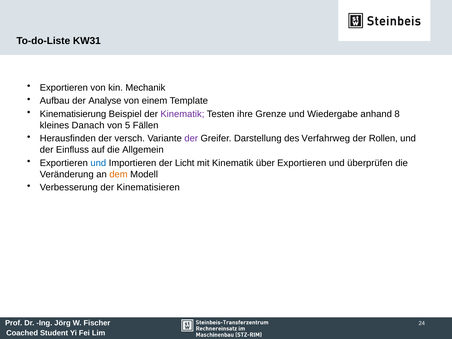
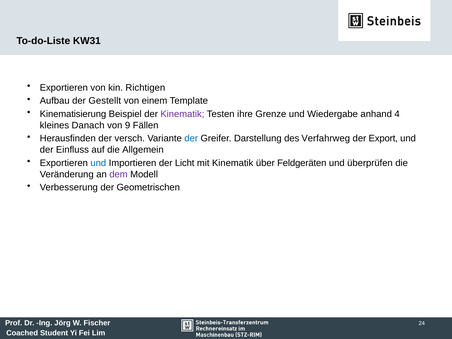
Mechanik: Mechanik -> Richtigen
Analyse: Analyse -> Gestellt
8: 8 -> 4
5: 5 -> 9
der at (191, 139) colour: purple -> blue
Rollen: Rollen -> Export
über Exportieren: Exportieren -> Feldgeräten
dem colour: orange -> purple
Kinematisieren: Kinematisieren -> Geometrischen
